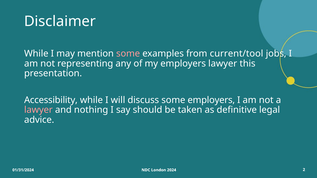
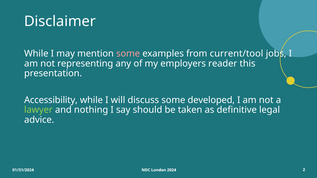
employers lawyer: lawyer -> reader
some employers: employers -> developed
lawyer at (38, 110) colour: pink -> light green
